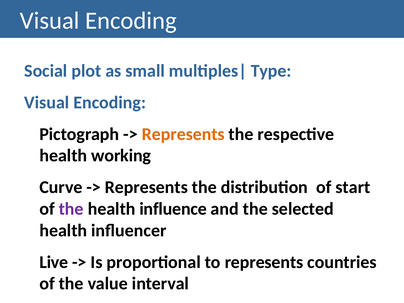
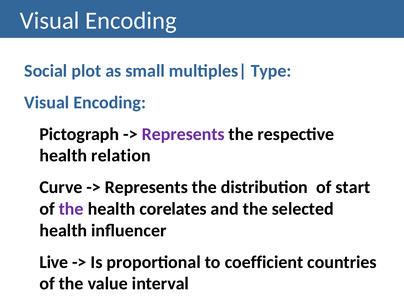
Represents at (183, 134) colour: orange -> purple
working: working -> relation
influence: influence -> corelates
to represents: represents -> coefficient
